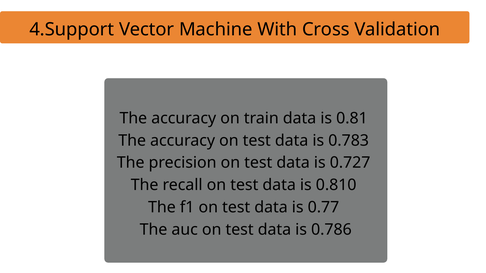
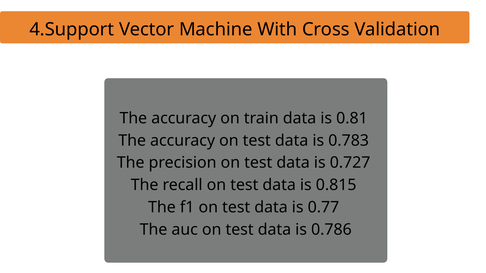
0.810: 0.810 -> 0.815
